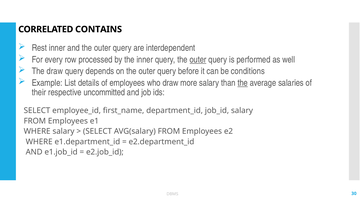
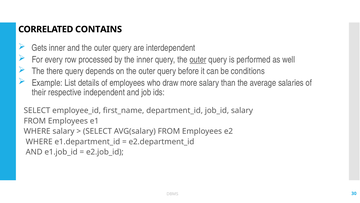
Rest: Rest -> Gets
The draw: draw -> there
the at (243, 83) underline: present -> none
uncommitted: uncommitted -> independent
